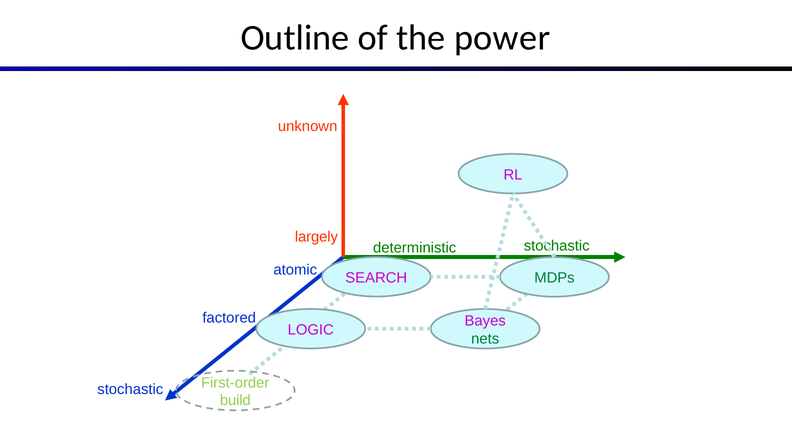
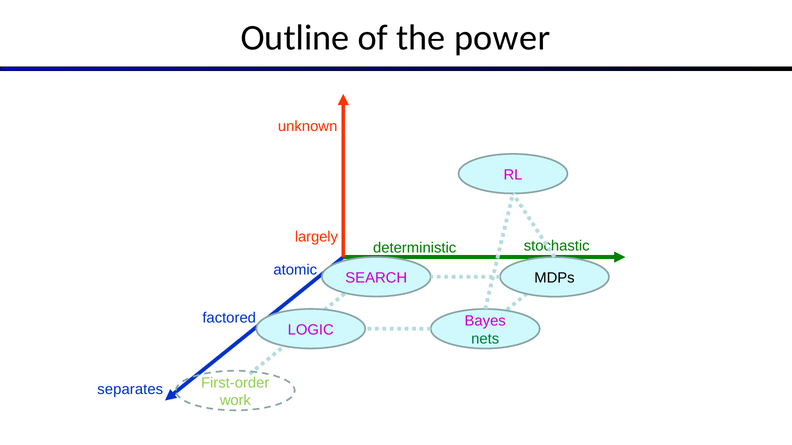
MDPs colour: green -> black
stochastic at (130, 390): stochastic -> separates
build: build -> work
